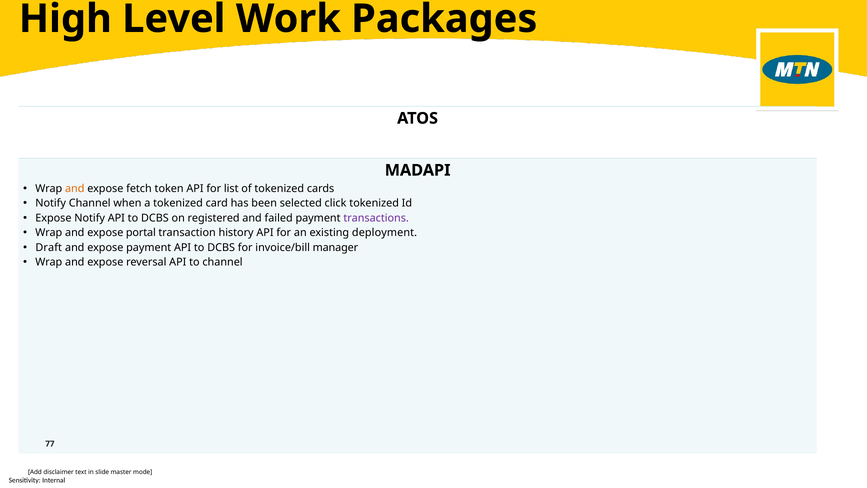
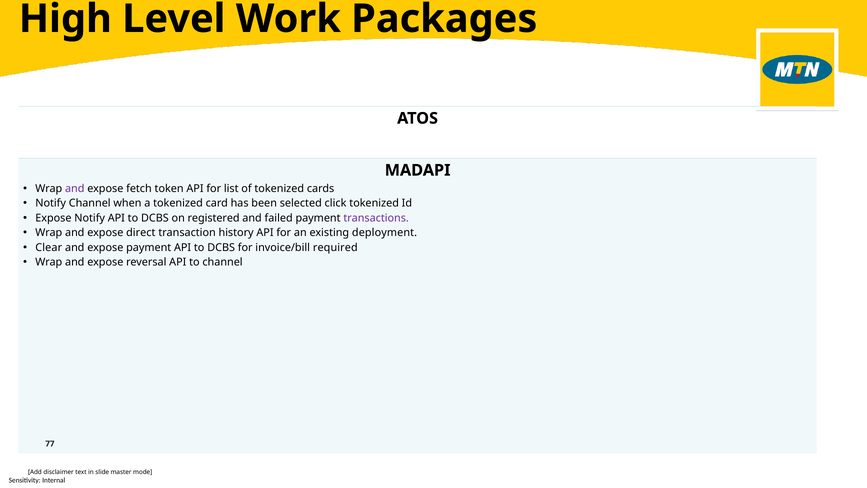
and at (75, 188) colour: orange -> purple
portal: portal -> direct
Draft: Draft -> Clear
manager: manager -> required
